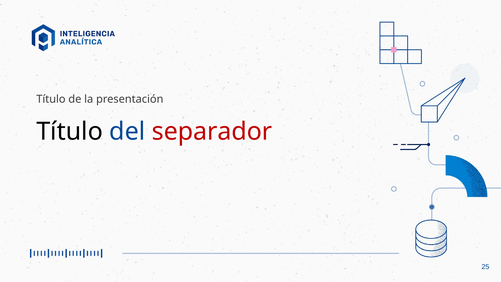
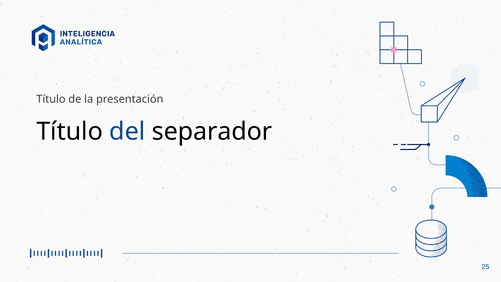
separador colour: red -> black
